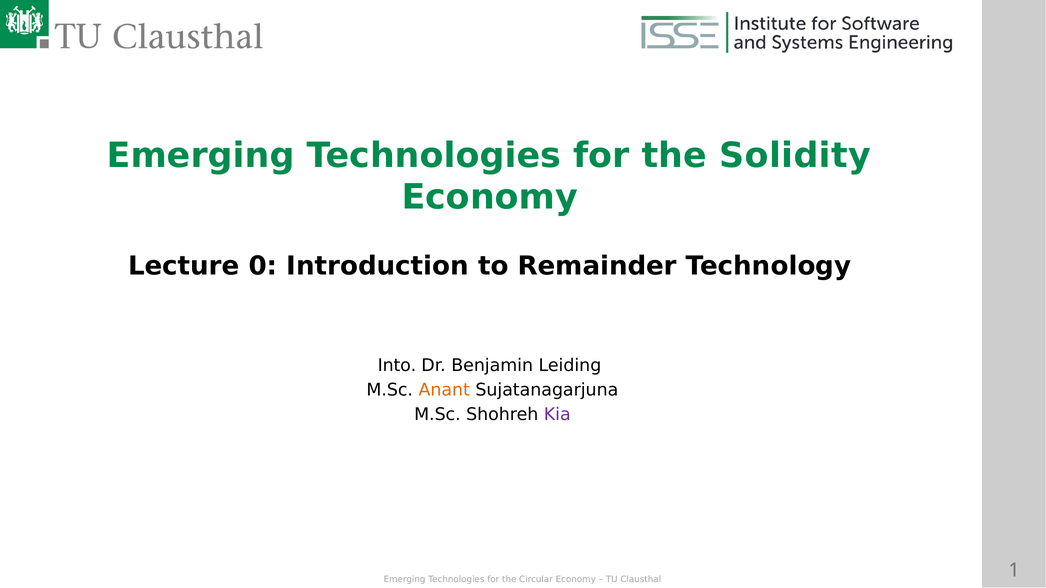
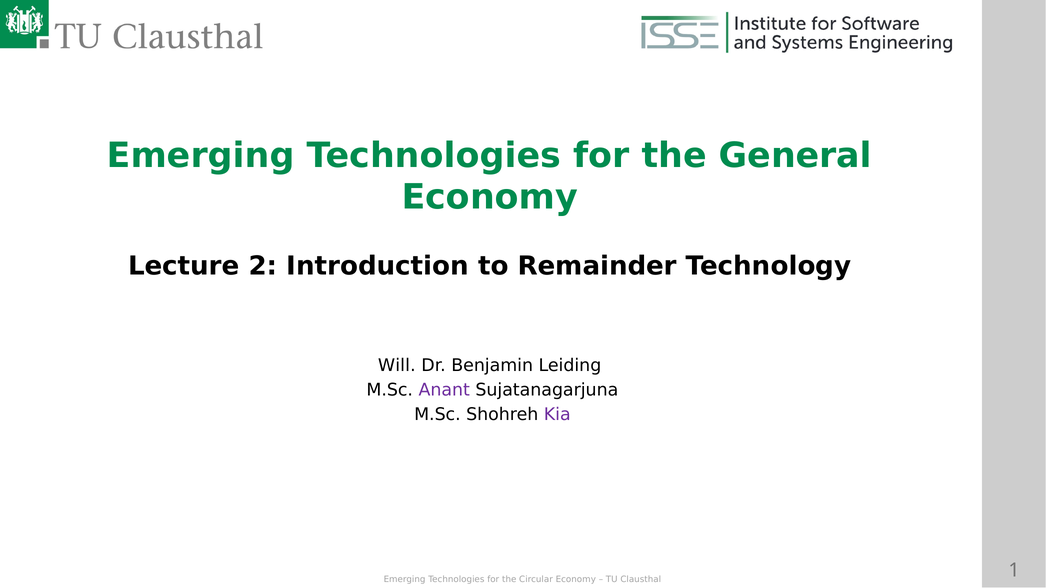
Solidity: Solidity -> General
0: 0 -> 2
Into: Into -> Will
Anant colour: orange -> purple
